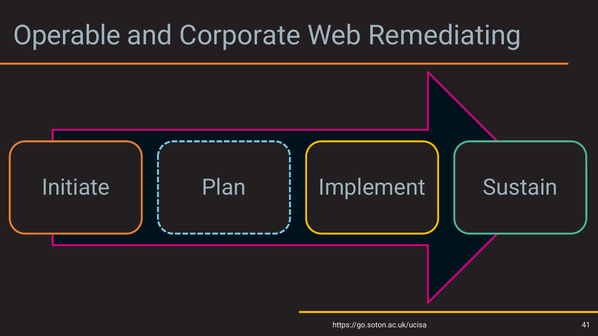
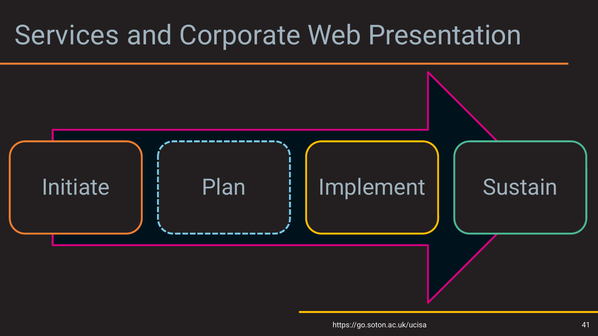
Operable: Operable -> Services
Remediating: Remediating -> Presentation
